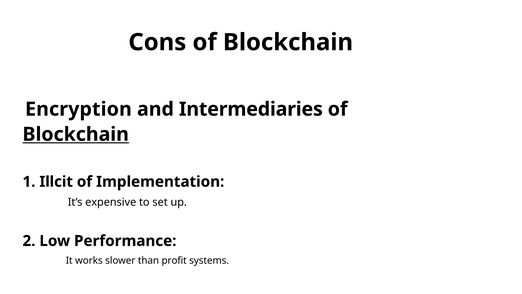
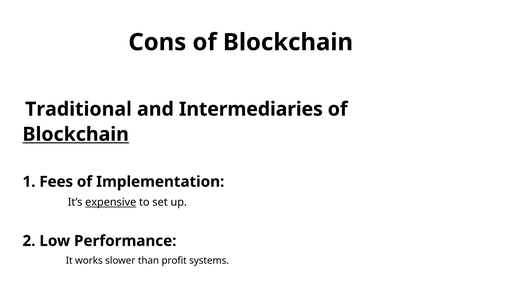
Encryption: Encryption -> Traditional
Illcit: Illcit -> Fees
expensive underline: none -> present
